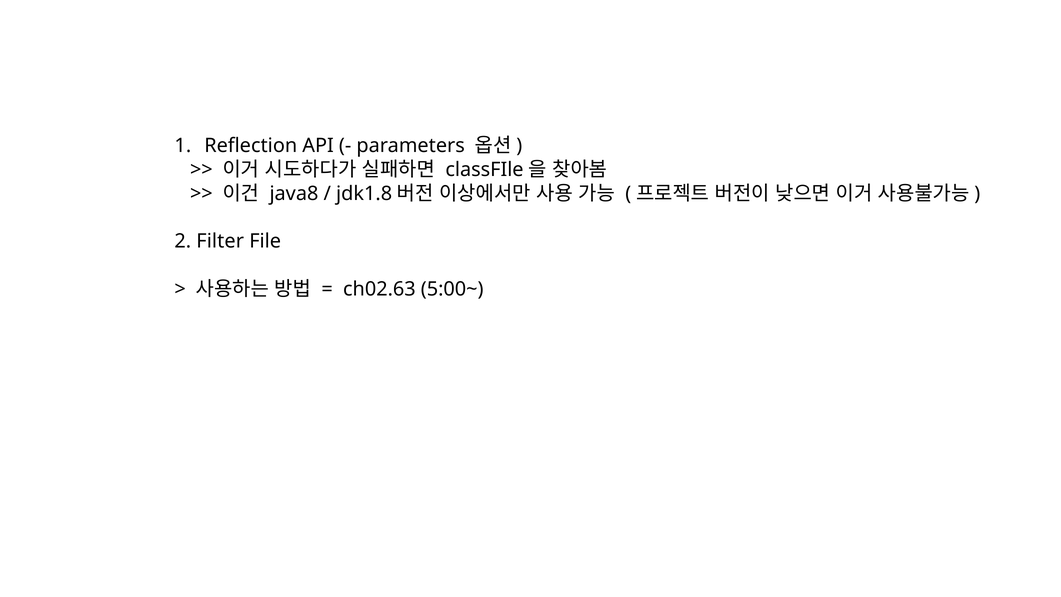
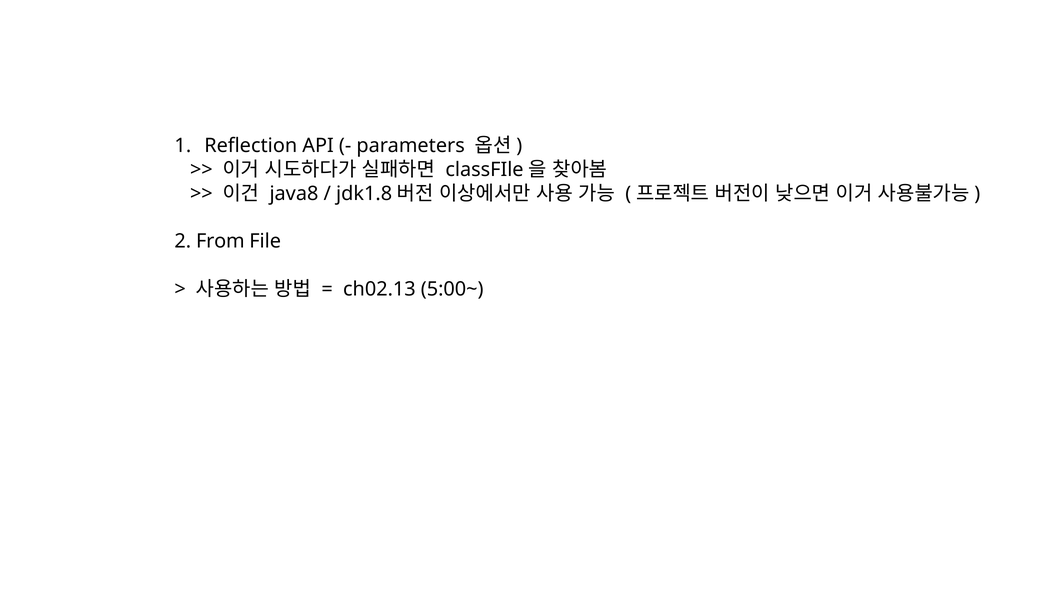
Filter: Filter -> From
ch02.63: ch02.63 -> ch02.13
